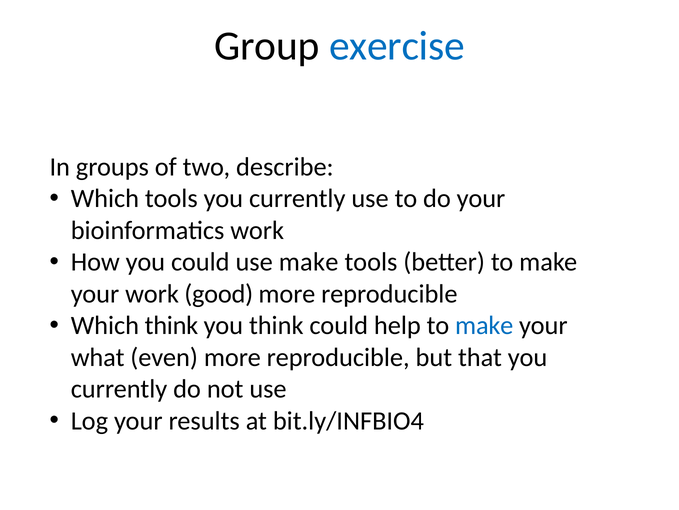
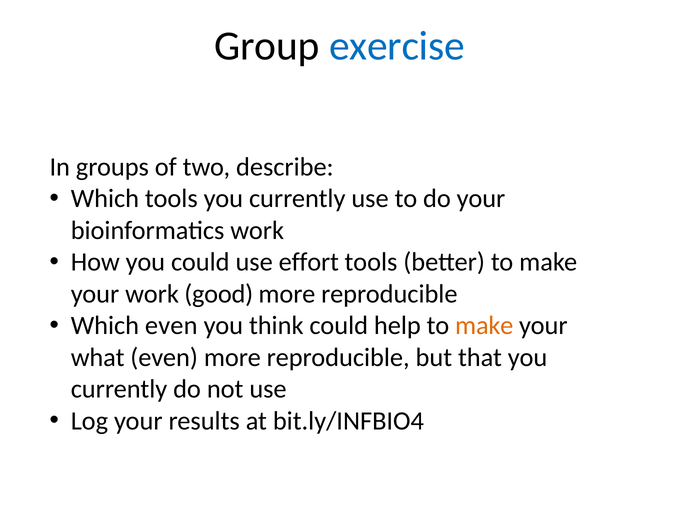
use make: make -> effort
Which think: think -> even
make at (484, 325) colour: blue -> orange
